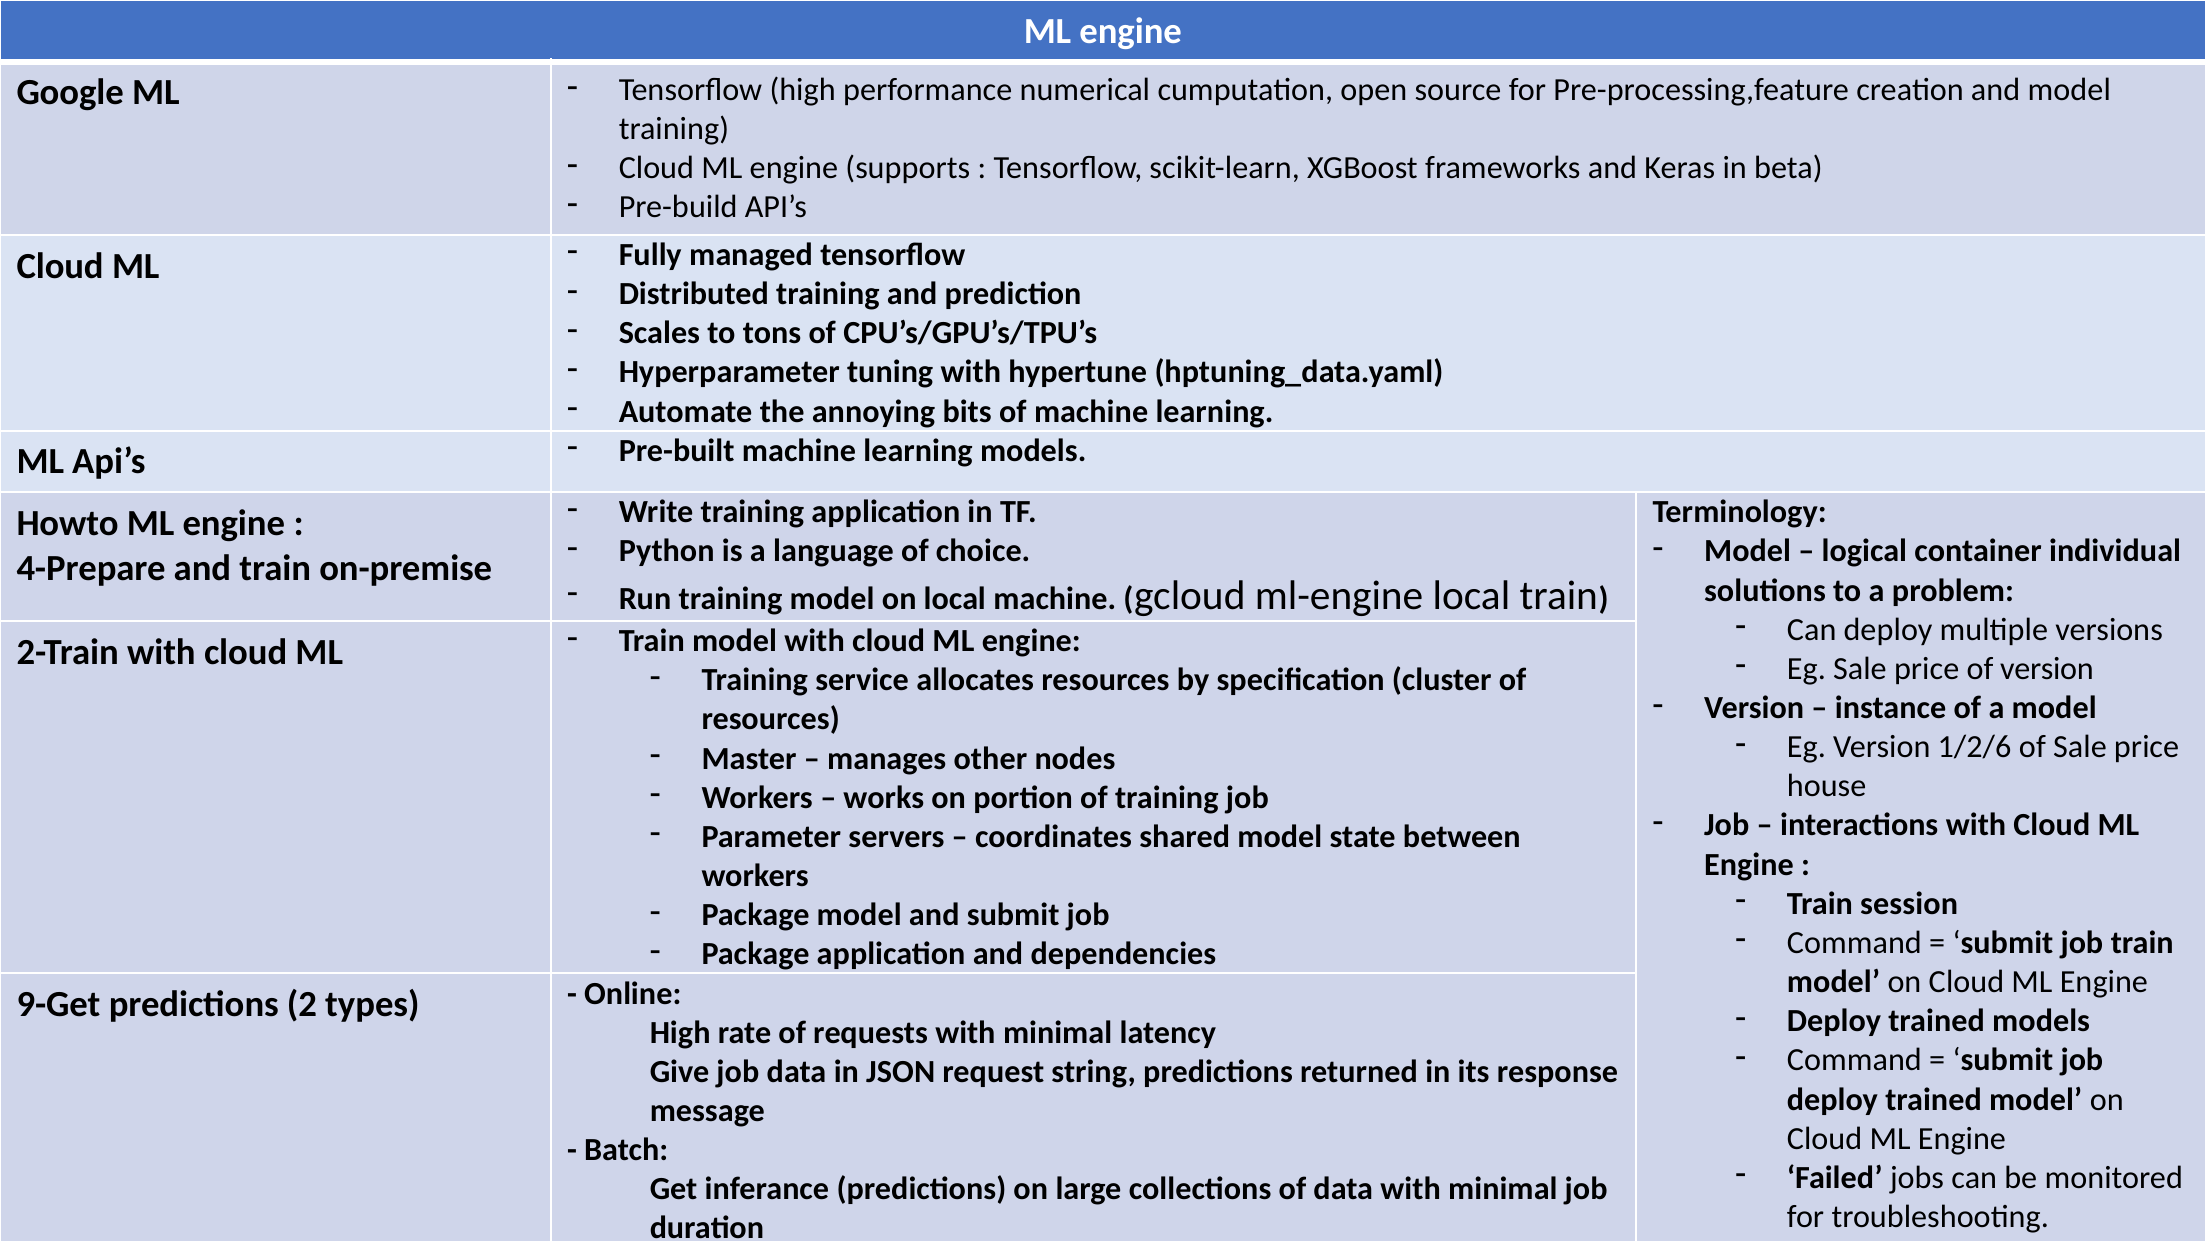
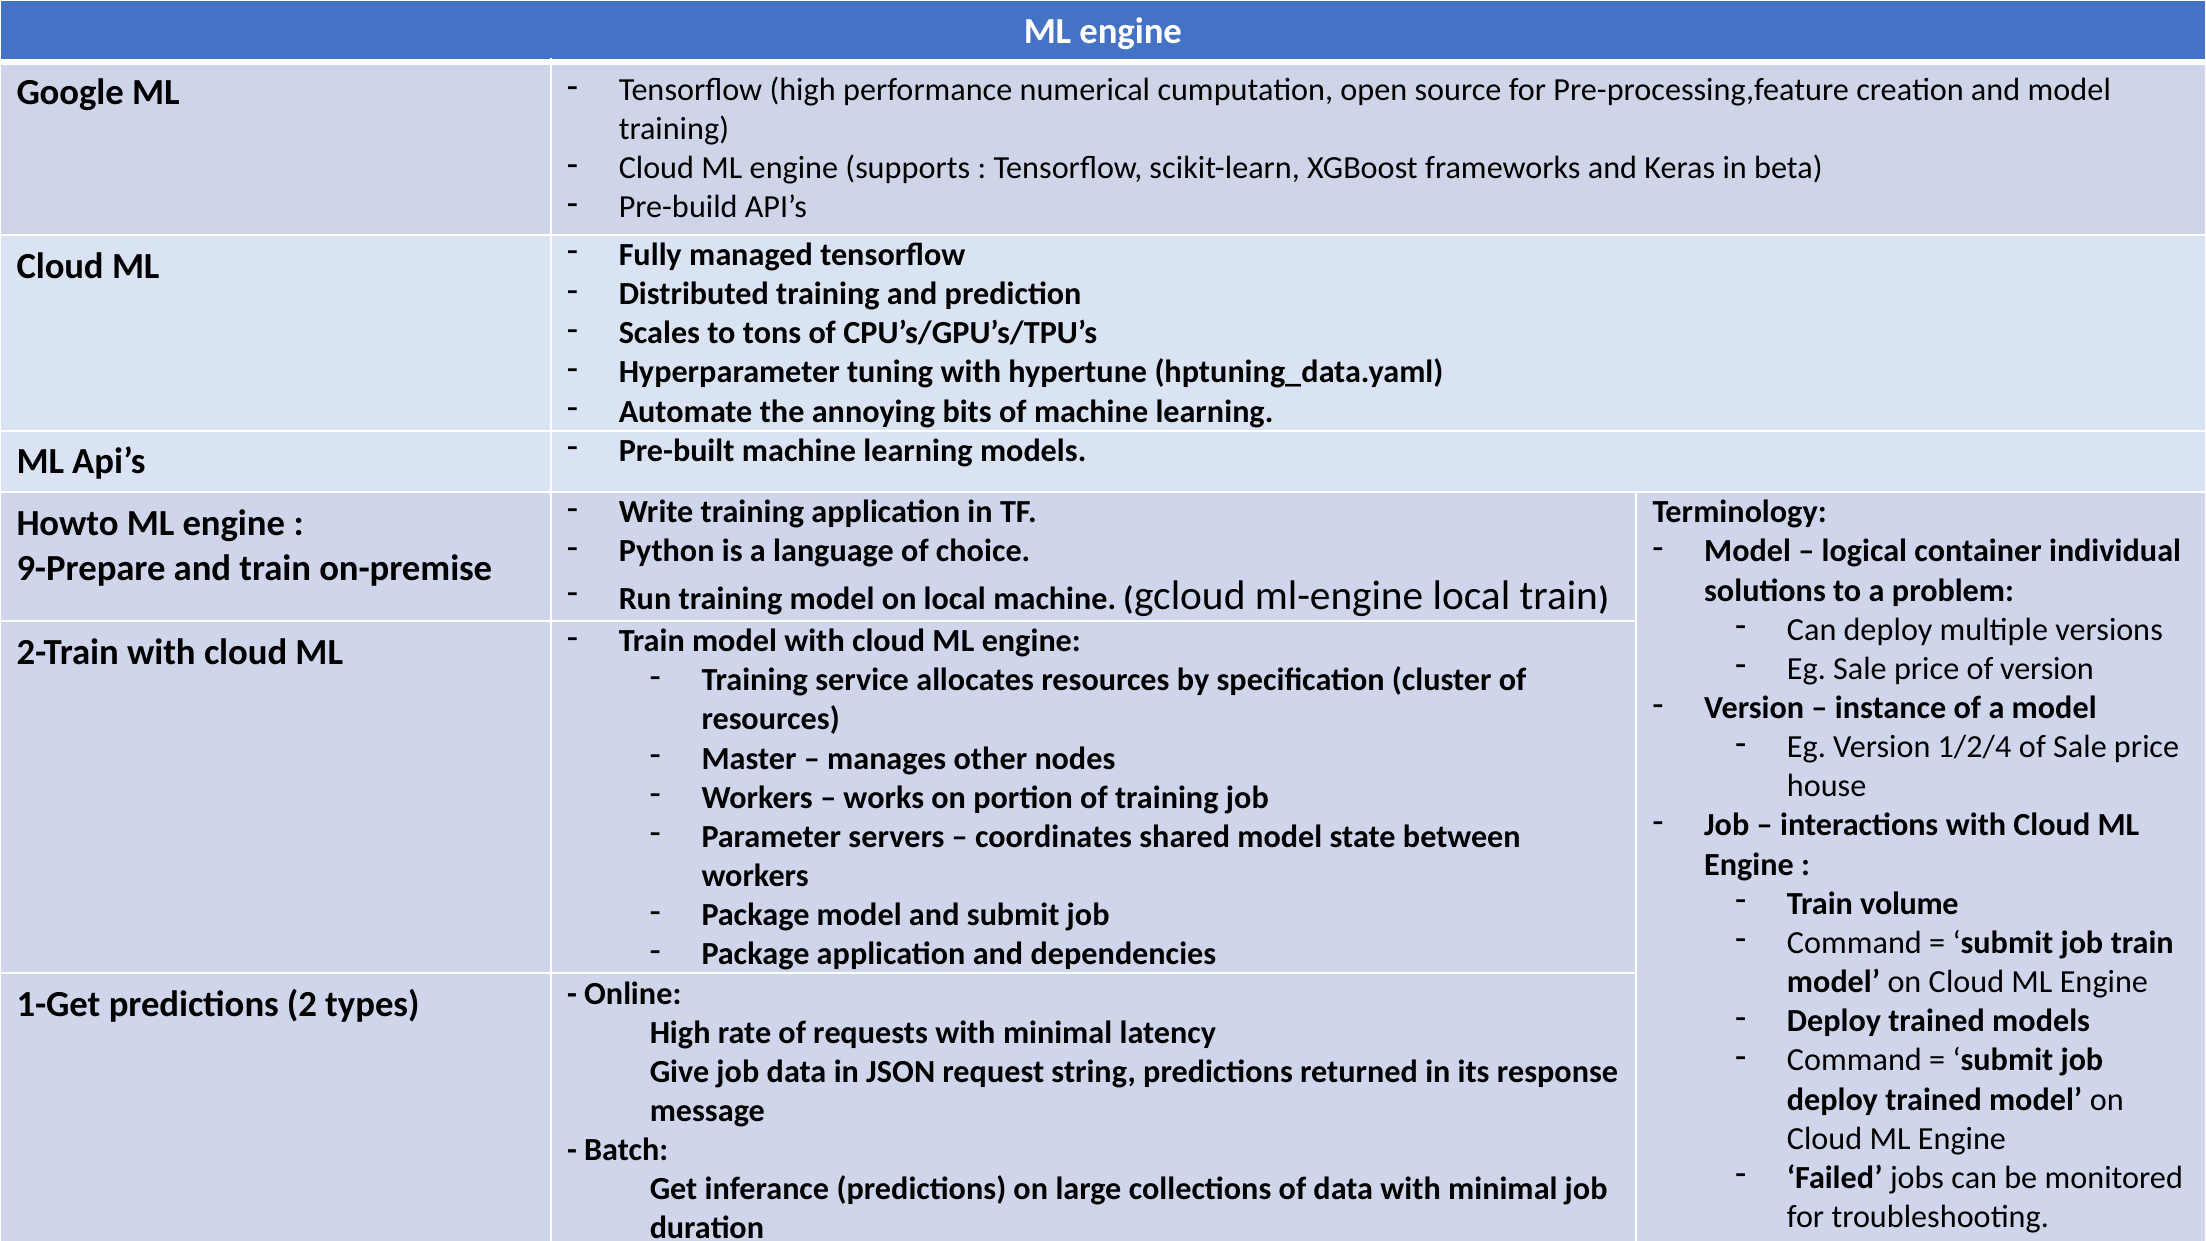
4-Prepare: 4-Prepare -> 9-Prepare
1/2/6: 1/2/6 -> 1/2/4
session: session -> volume
9-Get: 9-Get -> 1-Get
